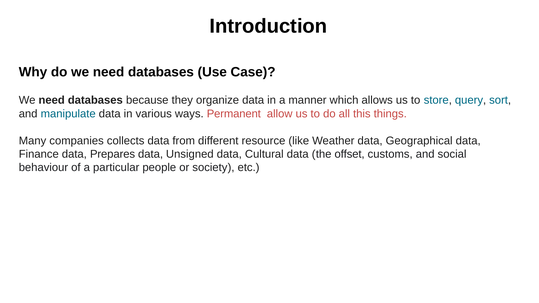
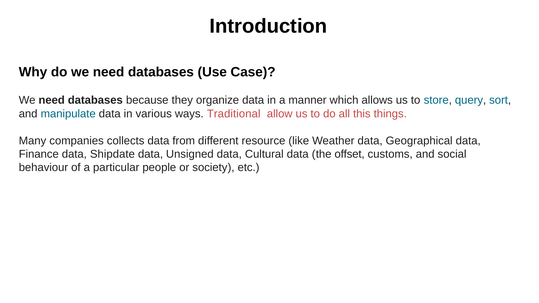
Permanent: Permanent -> Traditional
Prepares: Prepares -> Shipdate
